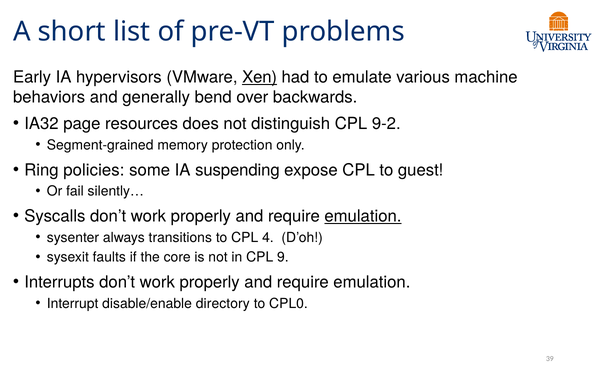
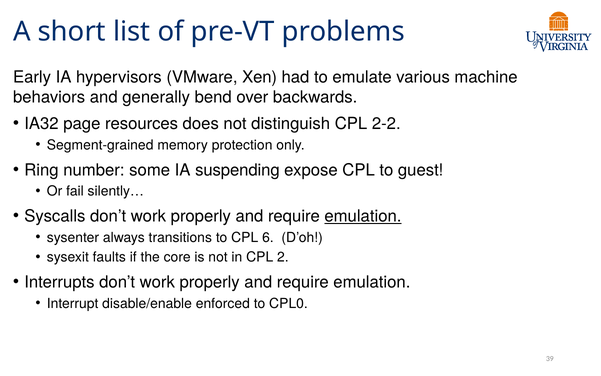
Xen underline: present -> none
9-2: 9-2 -> 2-2
policies: policies -> number
4: 4 -> 6
9: 9 -> 2
directory: directory -> enforced
